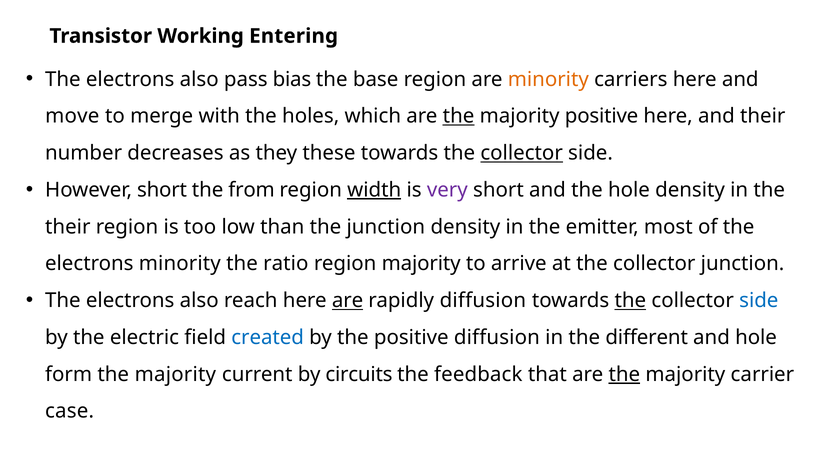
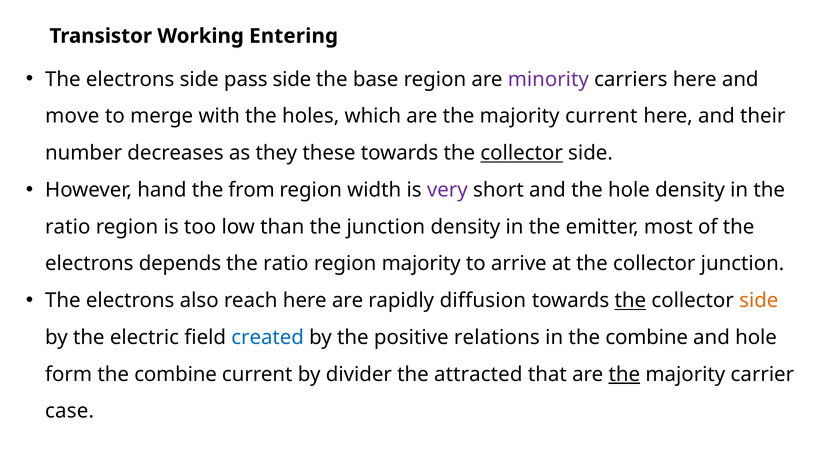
also at (199, 79): also -> side
pass bias: bias -> side
minority at (548, 79) colour: orange -> purple
the at (459, 116) underline: present -> none
majority positive: positive -> current
However short: short -> hand
width underline: present -> none
their at (68, 227): their -> ratio
electrons minority: minority -> depends
are at (348, 300) underline: present -> none
side at (759, 300) colour: blue -> orange
positive diffusion: diffusion -> relations
in the different: different -> combine
form the majority: majority -> combine
circuits: circuits -> divider
feedback: feedback -> attracted
